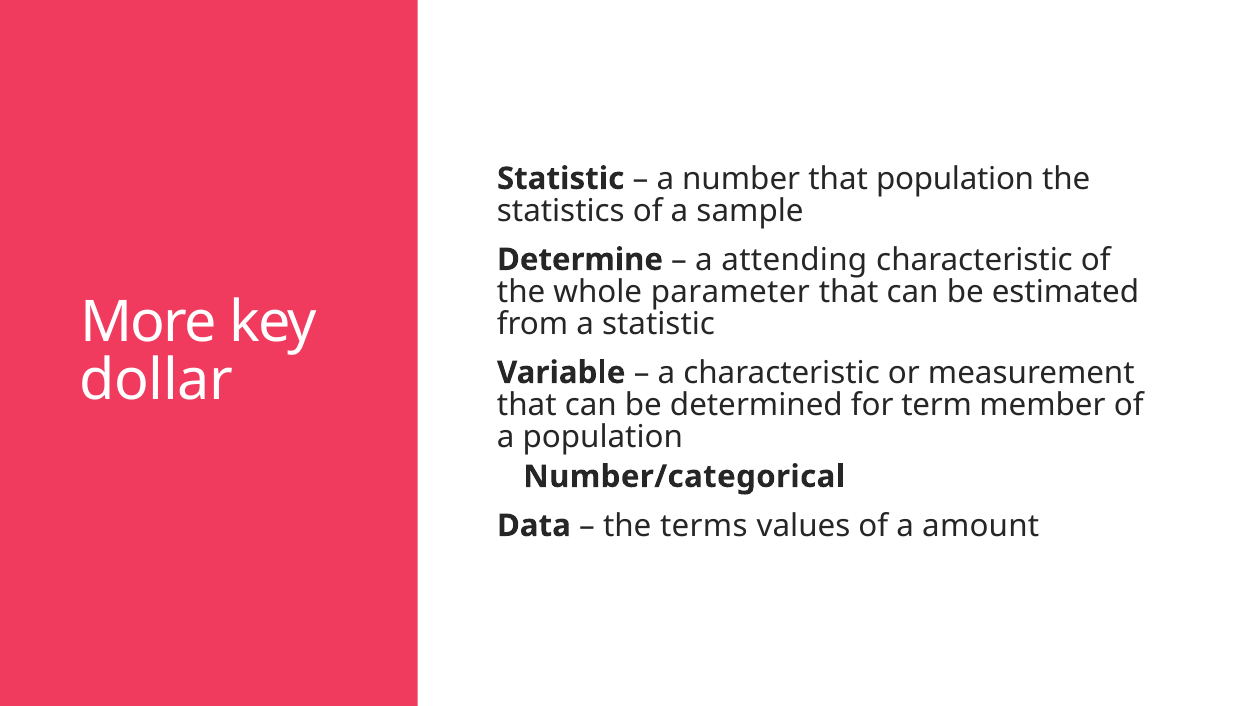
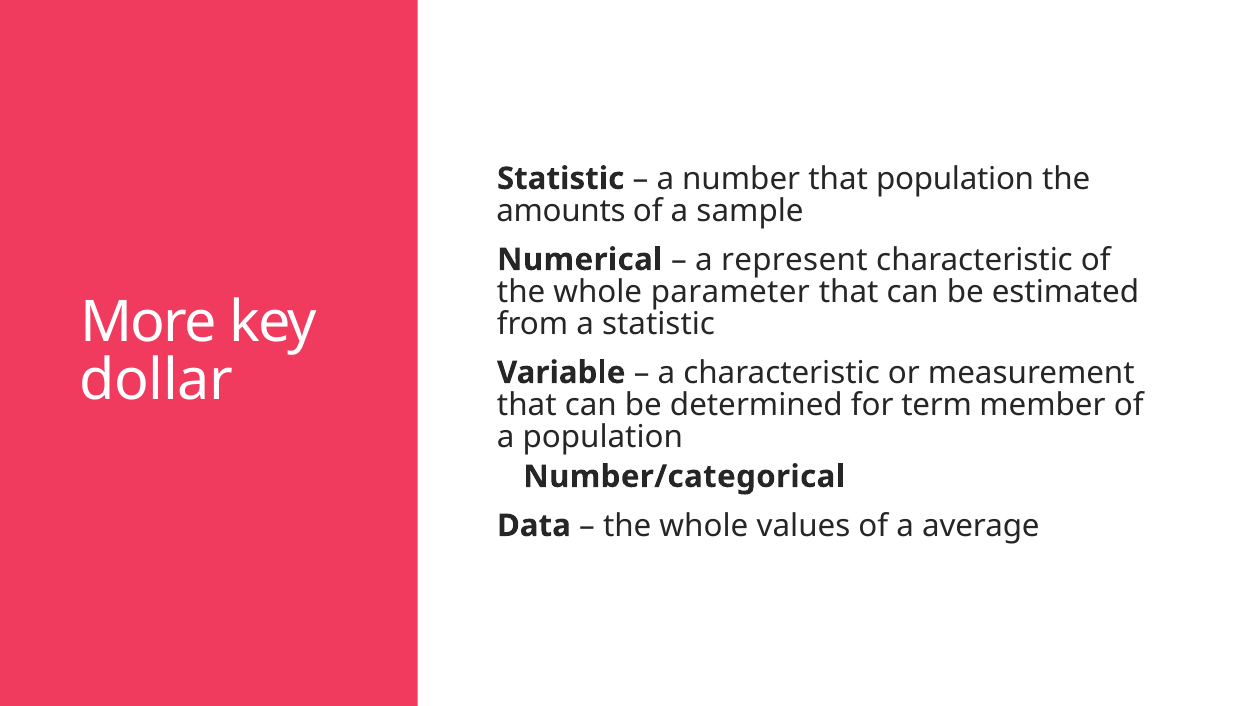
statistics: statistics -> amounts
Determine: Determine -> Numerical
attending: attending -> represent
terms at (704, 526): terms -> whole
amount: amount -> average
